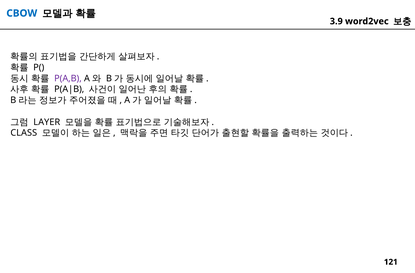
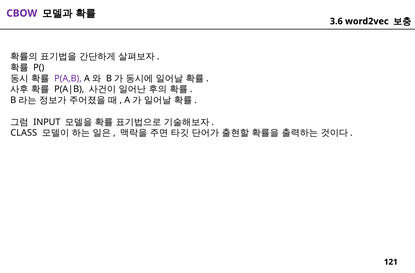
CBOW colour: blue -> purple
3.9: 3.9 -> 3.6
LAYER: LAYER -> INPUT
